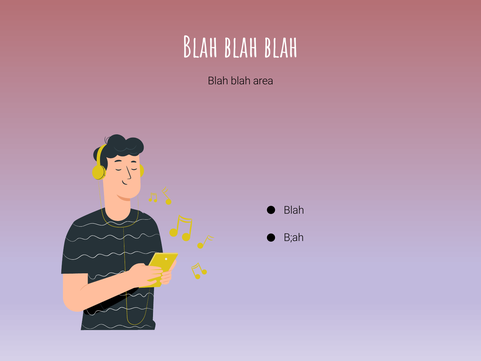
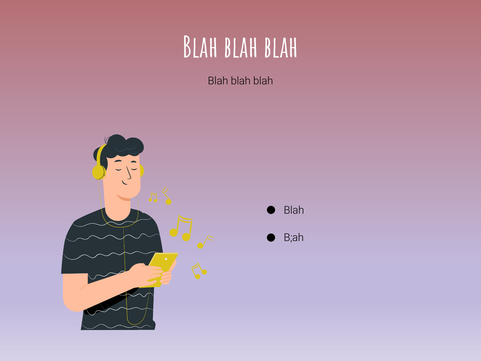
area at (263, 81): area -> blah
